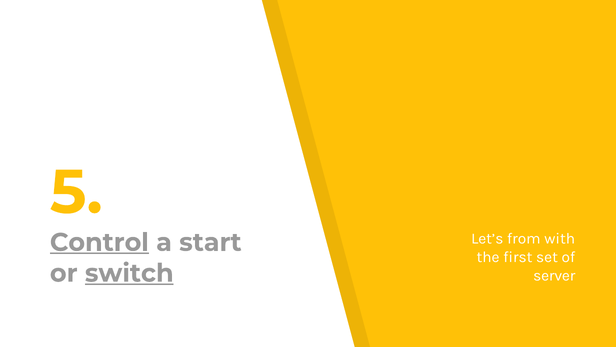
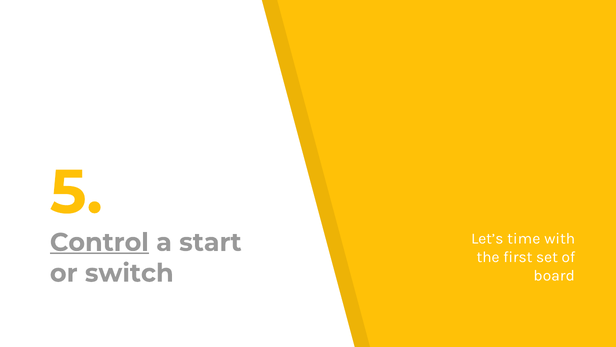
from: from -> time
switch underline: present -> none
server: server -> board
